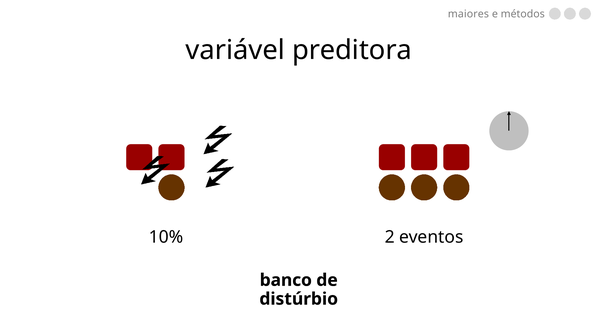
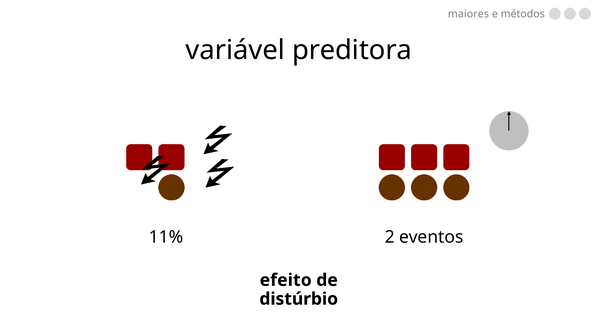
10%: 10% -> 11%
banco: banco -> efeito
